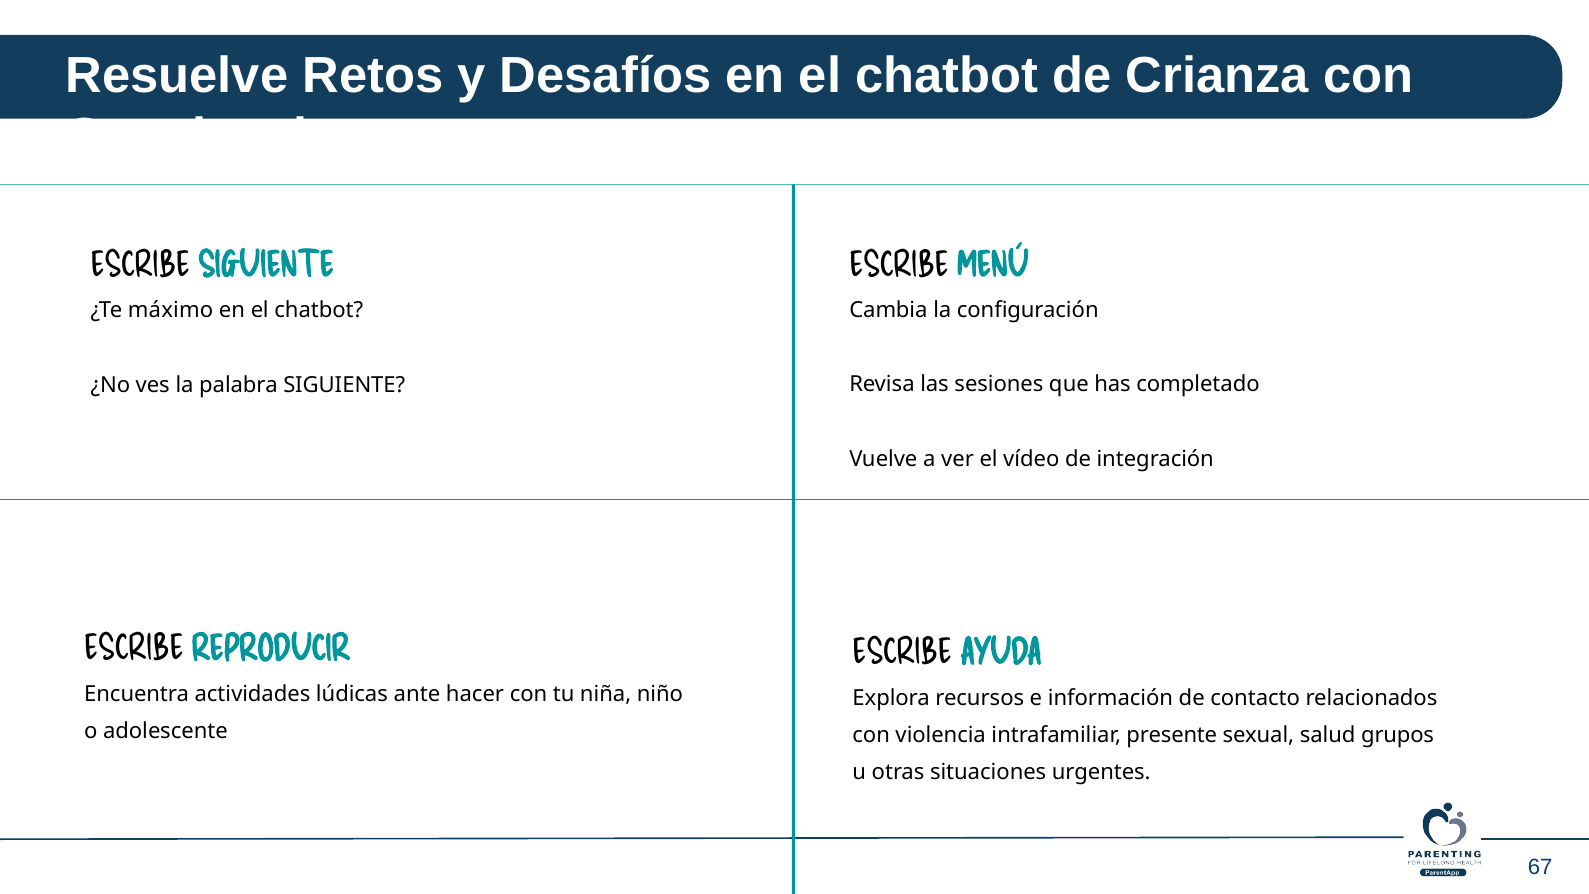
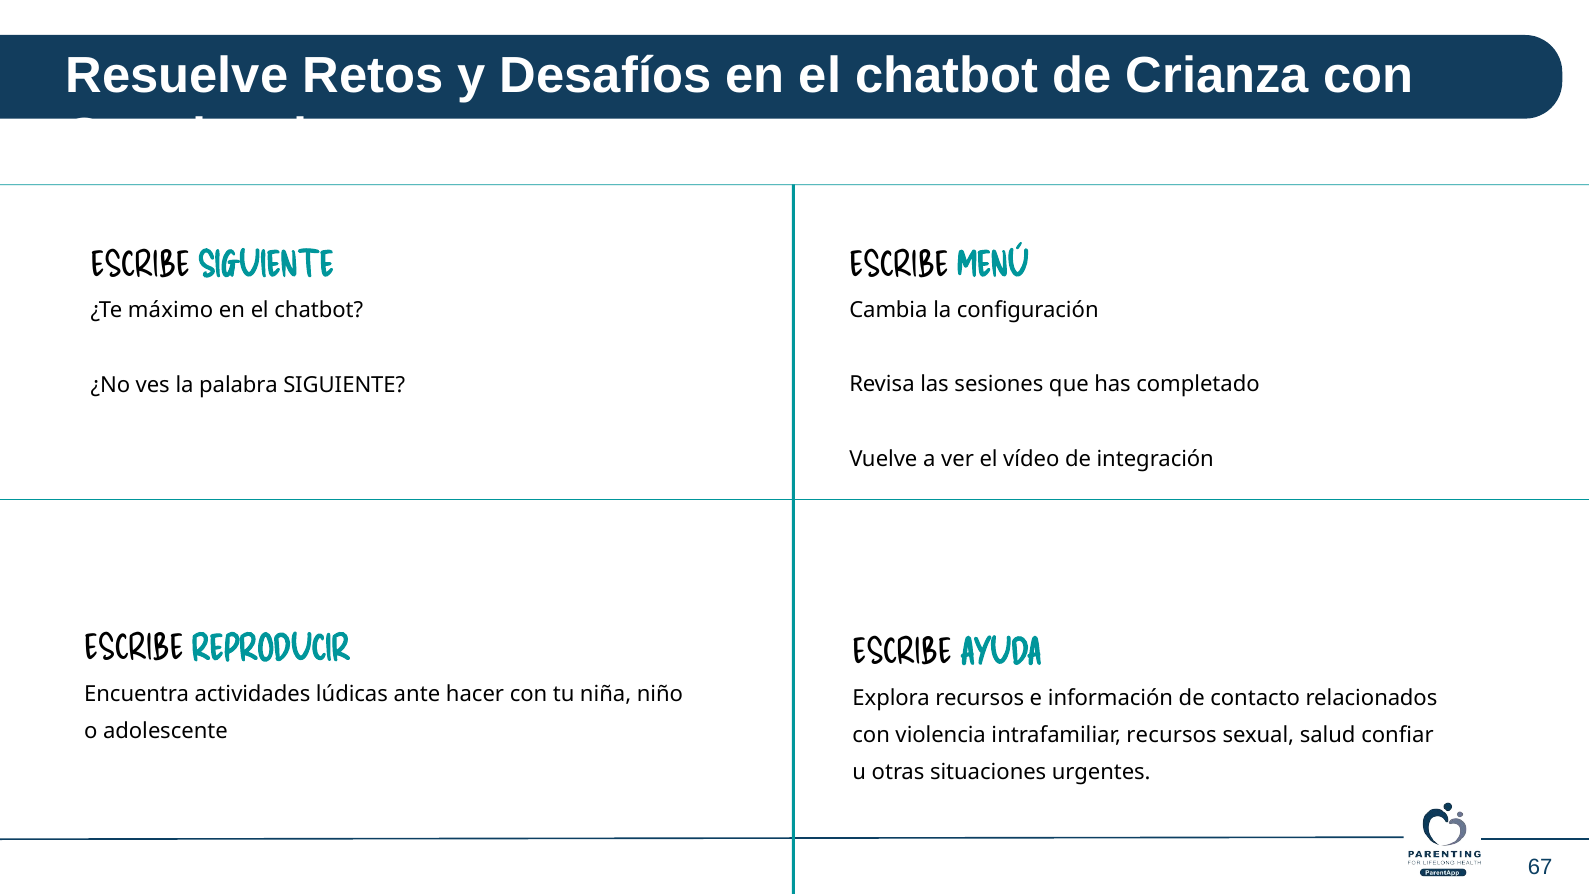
intrafamiliar presente: presente -> recursos
grupos: grupos -> confiar
